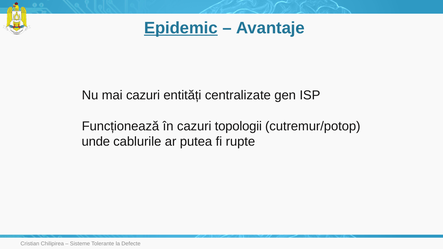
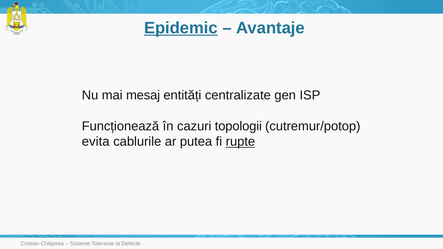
mai cazuri: cazuri -> mesaj
unde: unde -> evita
rupte underline: none -> present
